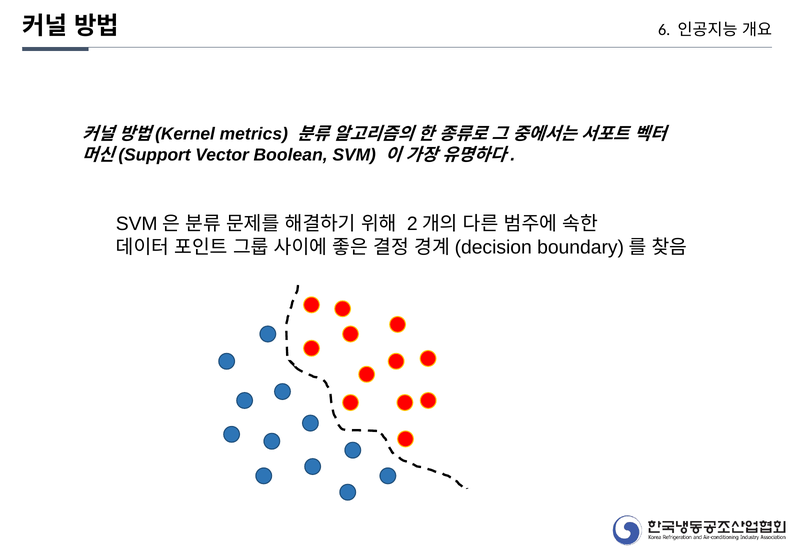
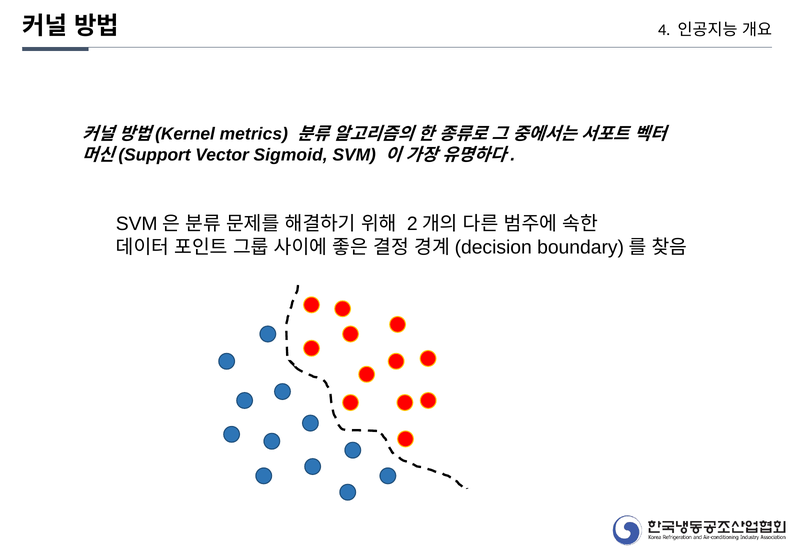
6: 6 -> 4
Boolean: Boolean -> Sigmoid
